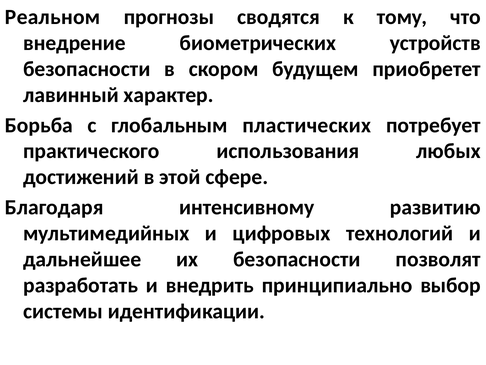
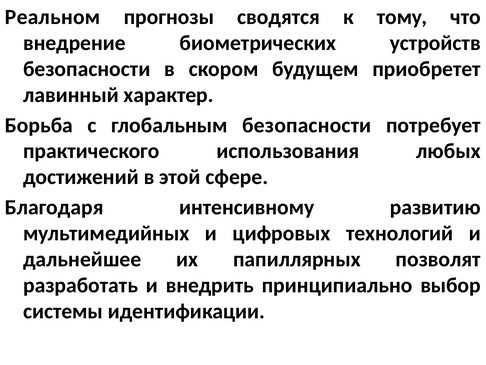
глобальным пластических: пластических -> безопасности
их безопасности: безопасности -> папиллярных
